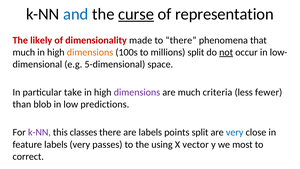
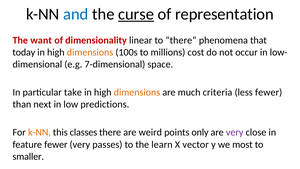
likely: likely -> want
made: made -> linear
much at (24, 52): much -> today
millions split: split -> cost
not underline: present -> none
5-dimensional: 5-dimensional -> 7-dimensional
dimensions at (137, 92) colour: purple -> orange
blob: blob -> next
k-NN at (39, 132) colour: purple -> orange
are labels: labels -> weird
points split: split -> only
very at (235, 132) colour: blue -> purple
feature labels: labels -> fewer
using: using -> learn
correct: correct -> smaller
